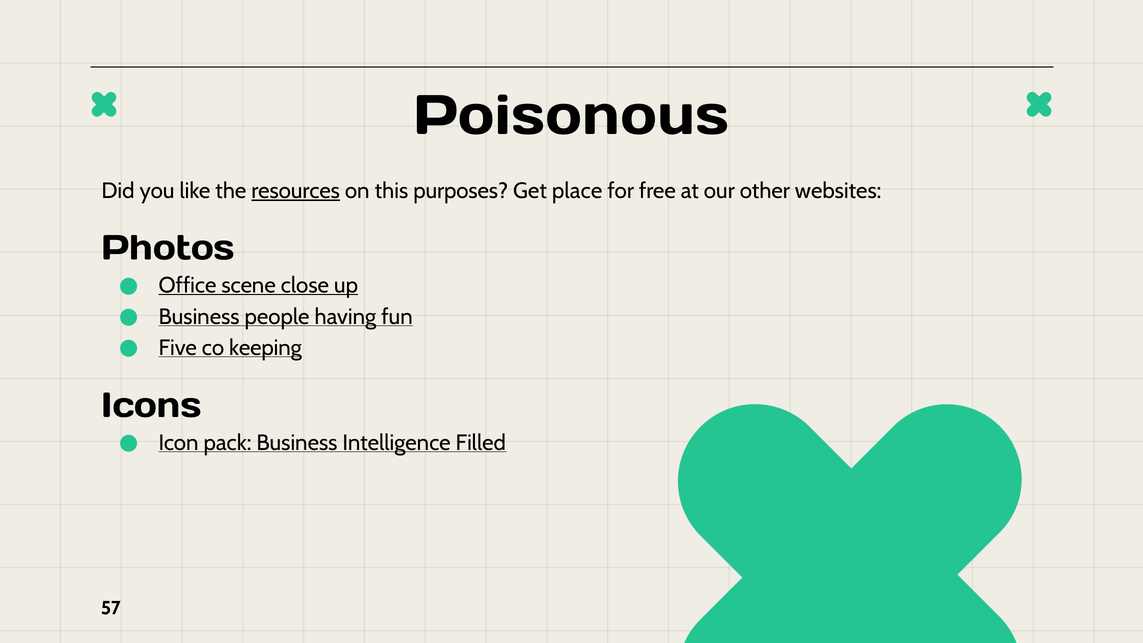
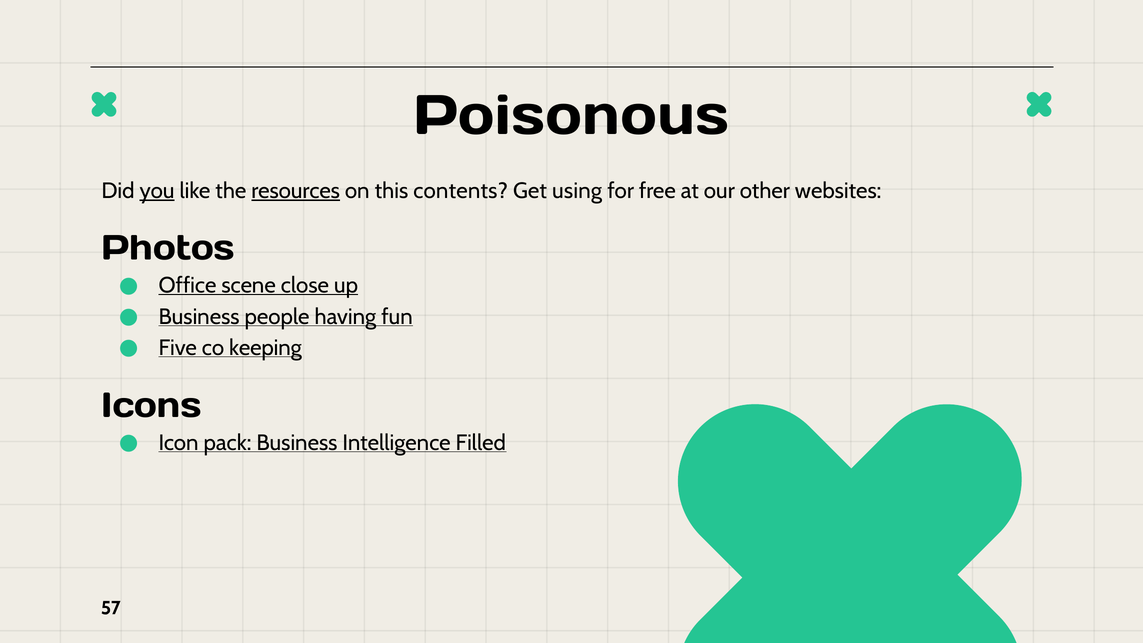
you underline: none -> present
purposes: purposes -> contents
place: place -> using
